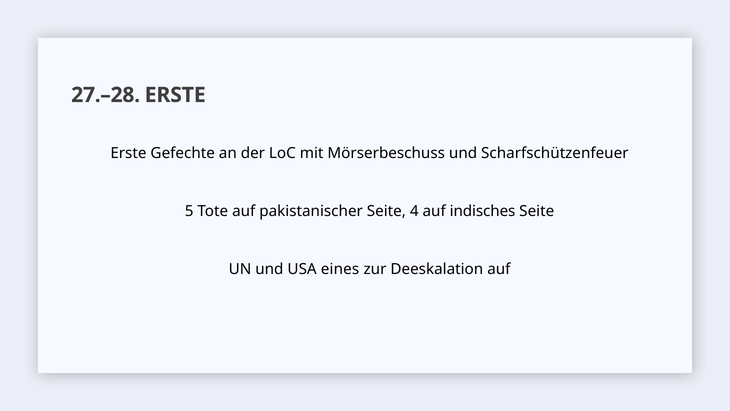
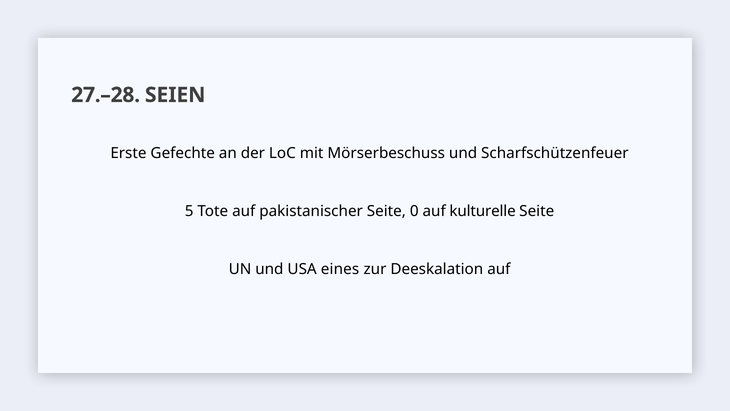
27.–28 ERSTE: ERSTE -> SEIEN
4: 4 -> 0
indisches: indisches -> kulturelle
